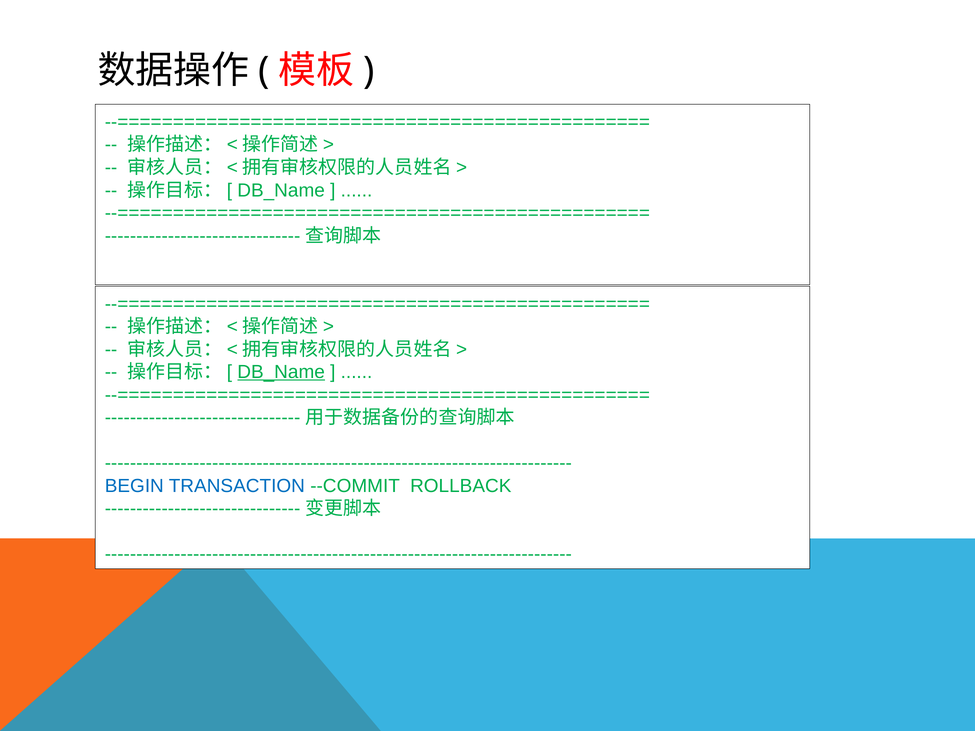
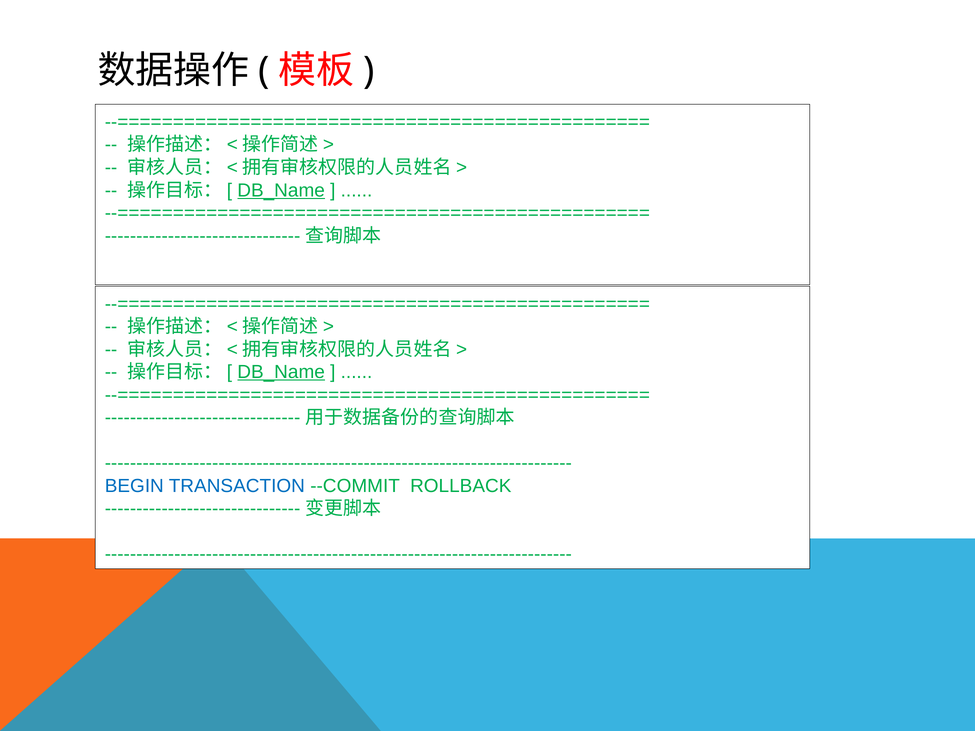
DB_Name at (281, 190) underline: none -> present
